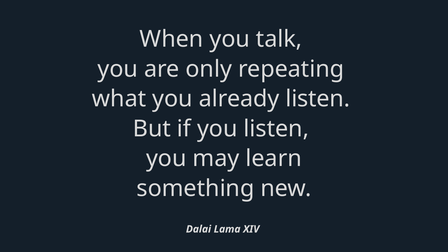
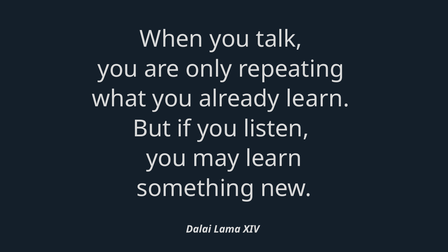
already listen: listen -> learn
